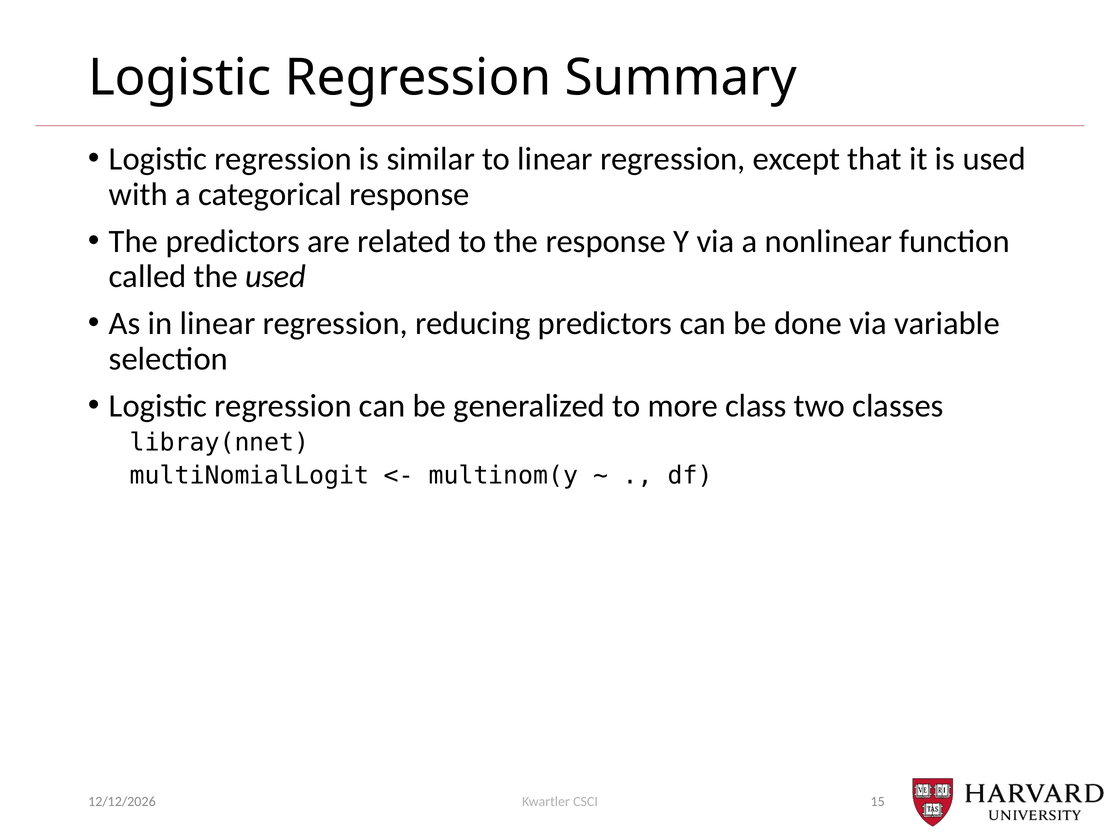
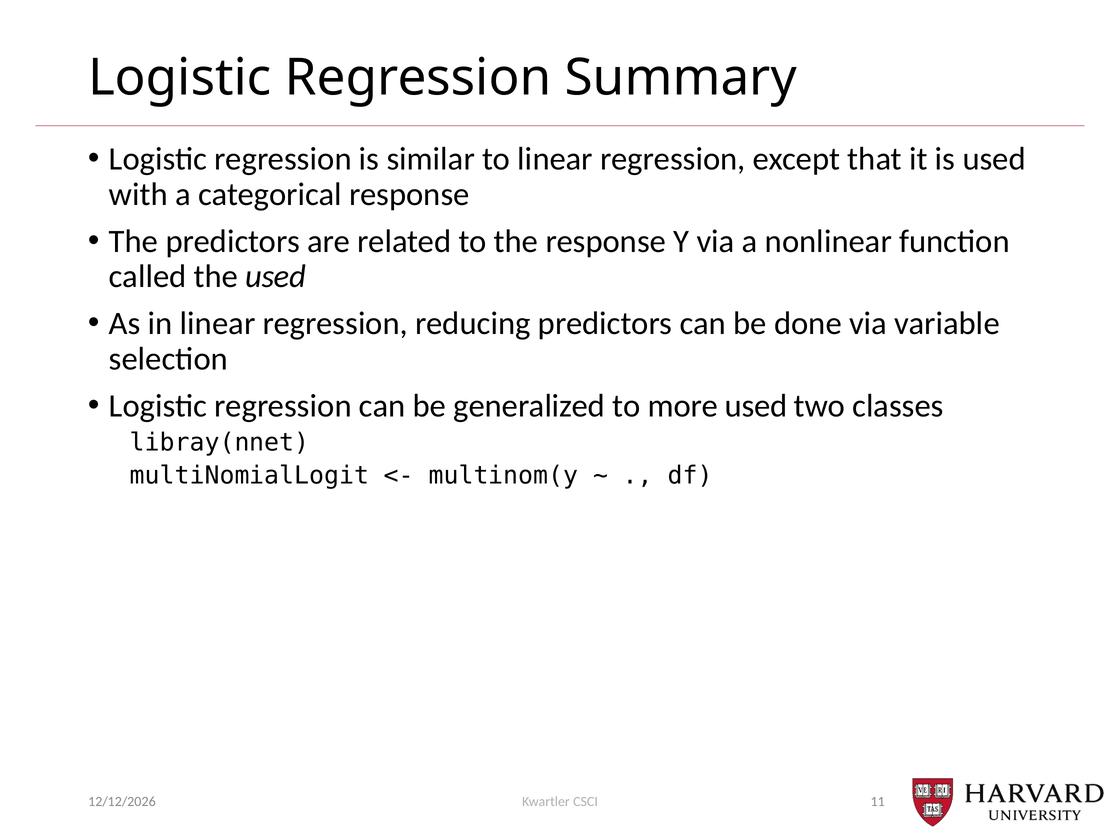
more class: class -> used
15: 15 -> 11
